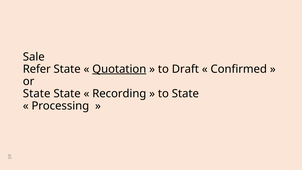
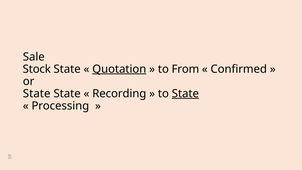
Refer: Refer -> Stock
Draft: Draft -> From
State at (185, 93) underline: none -> present
